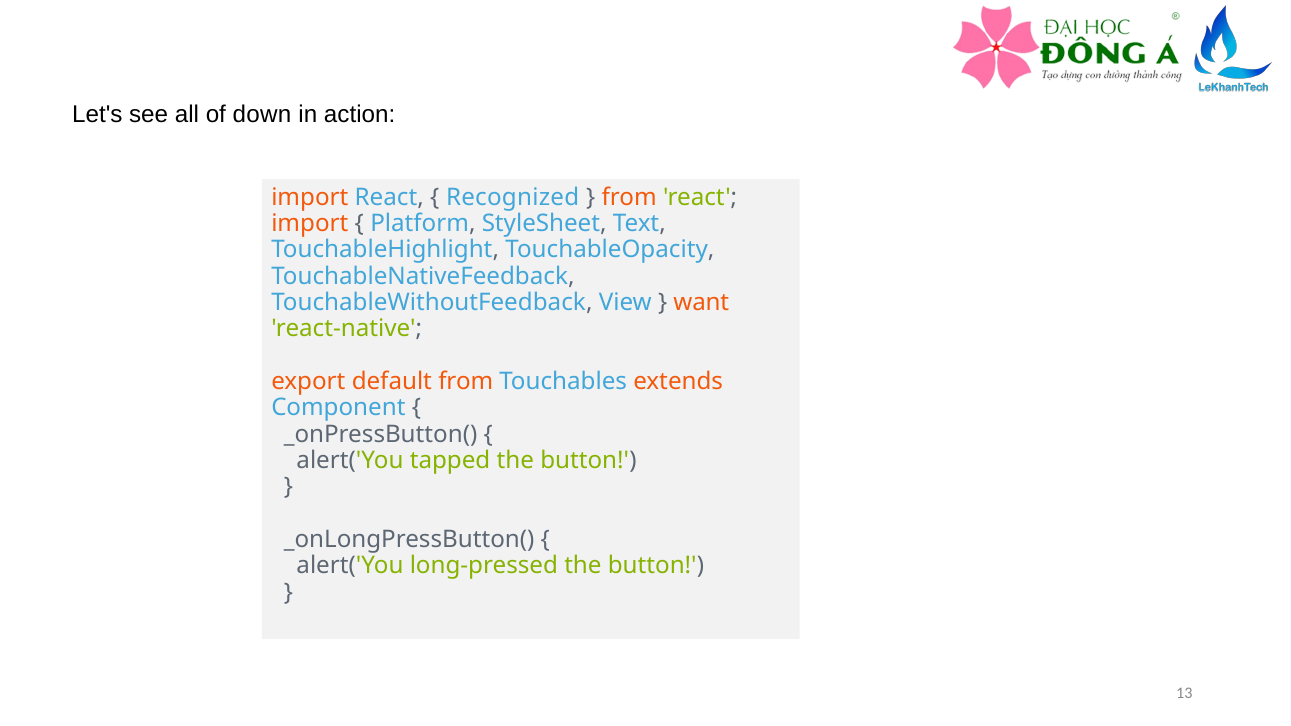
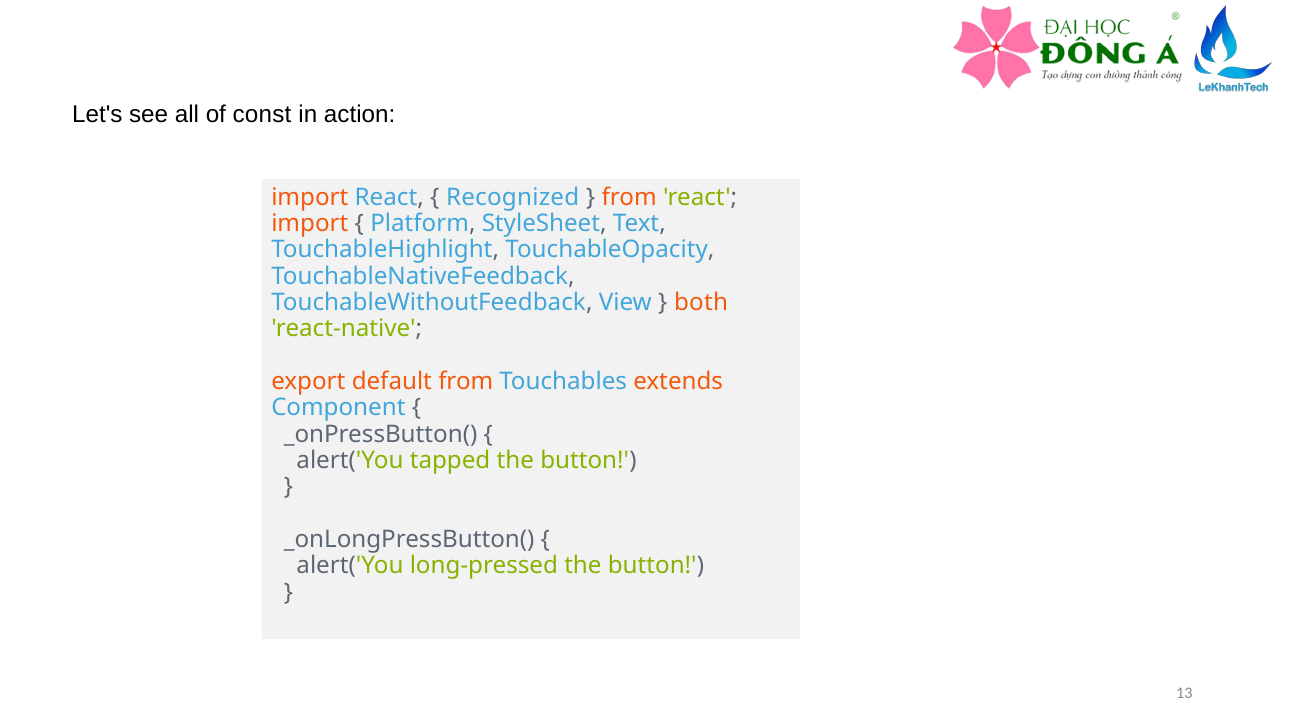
down: down -> const
want: want -> both
